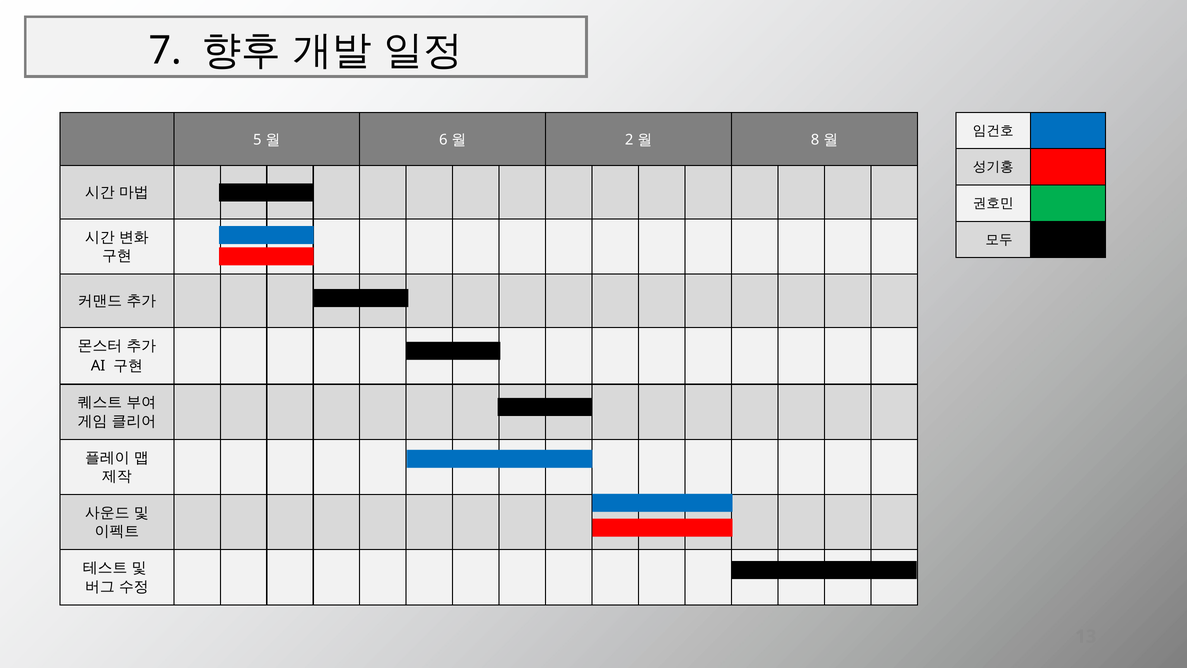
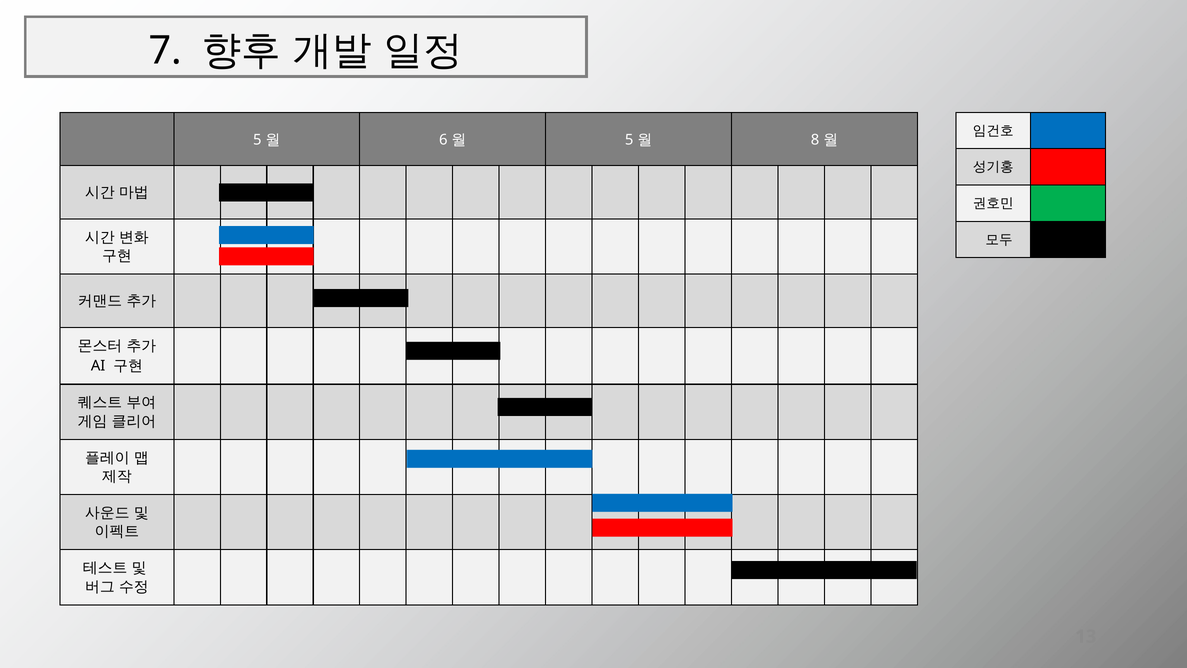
2 at (629, 140): 2 -> 5
